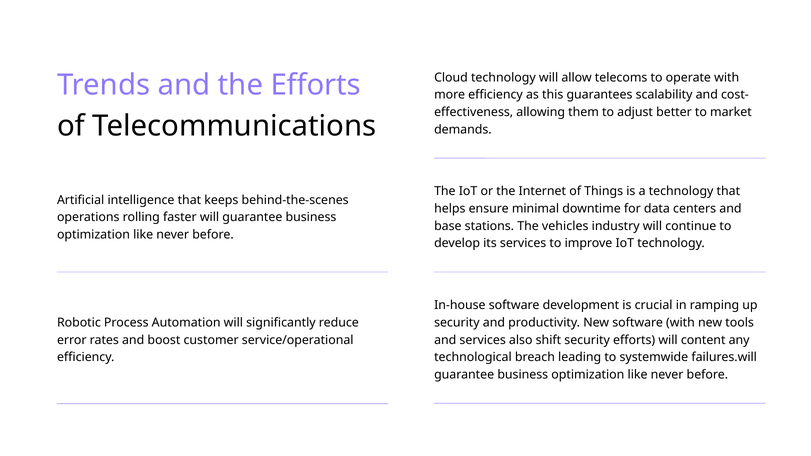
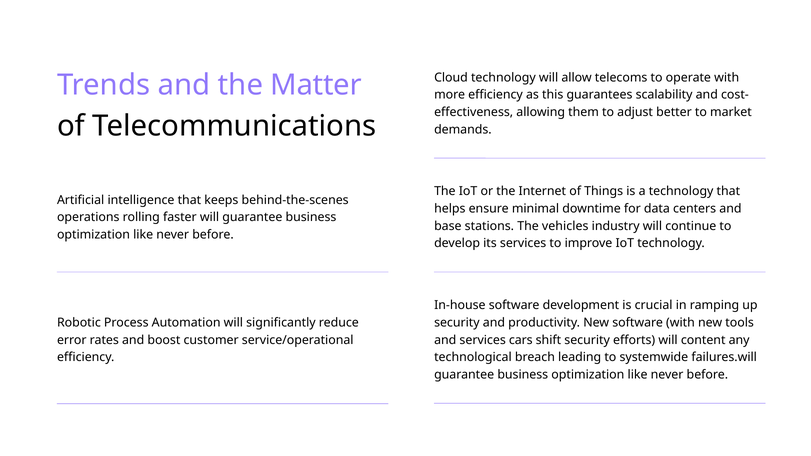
the Efforts: Efforts -> Matter
also: also -> cars
